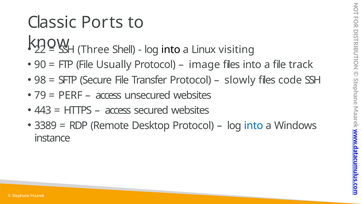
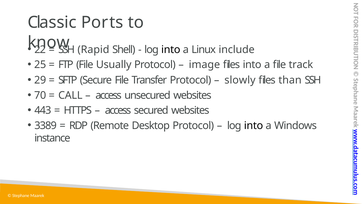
Three: Three -> Rapid
visiting: visiting -> include
90: 90 -> 25
98: 98 -> 29
code: code -> than
79: 79 -> 70
PERF: PERF -> CALL
into at (254, 125) colour: blue -> black
